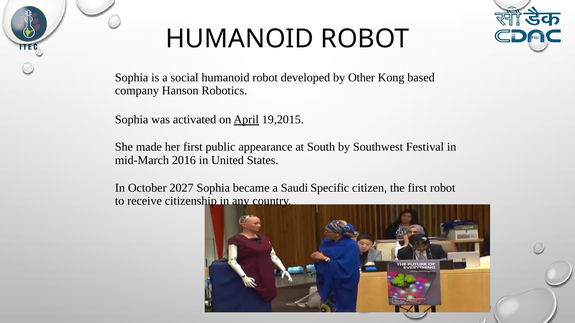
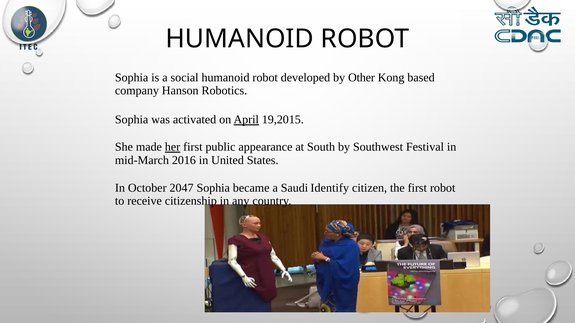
her underline: none -> present
2027: 2027 -> 2047
Specific: Specific -> Identify
